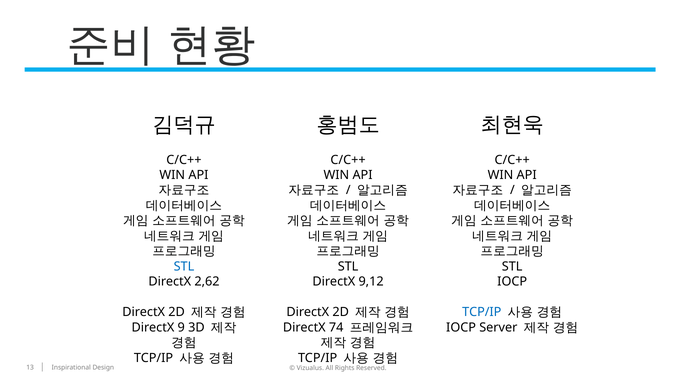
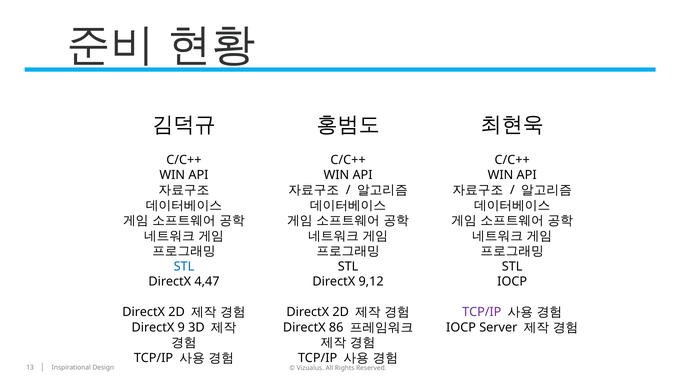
2,62: 2,62 -> 4,47
TCP/IP at (482, 312) colour: blue -> purple
74: 74 -> 86
